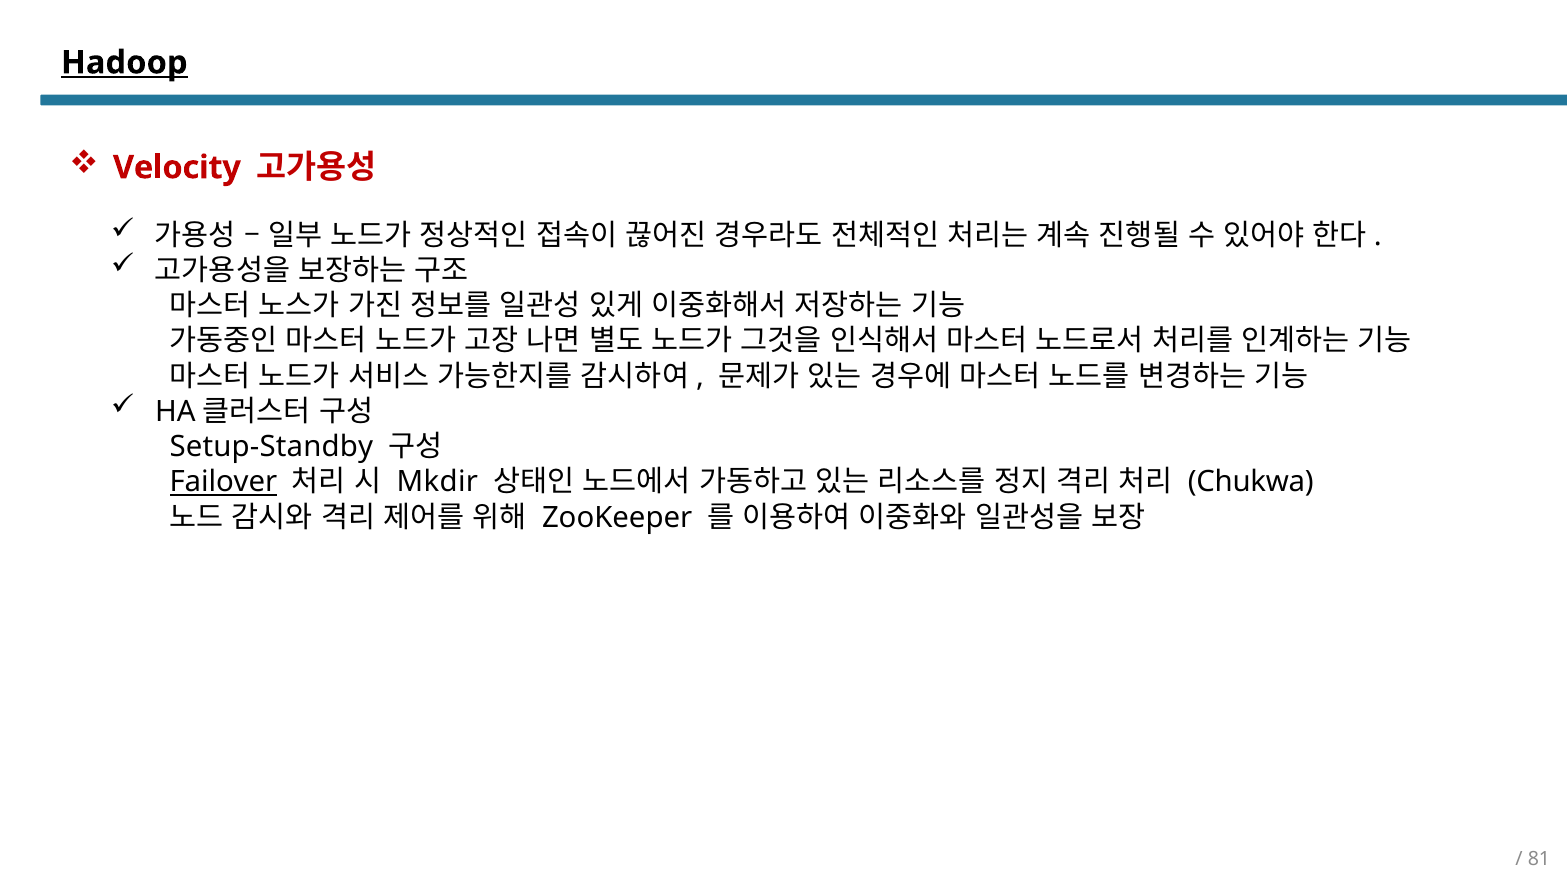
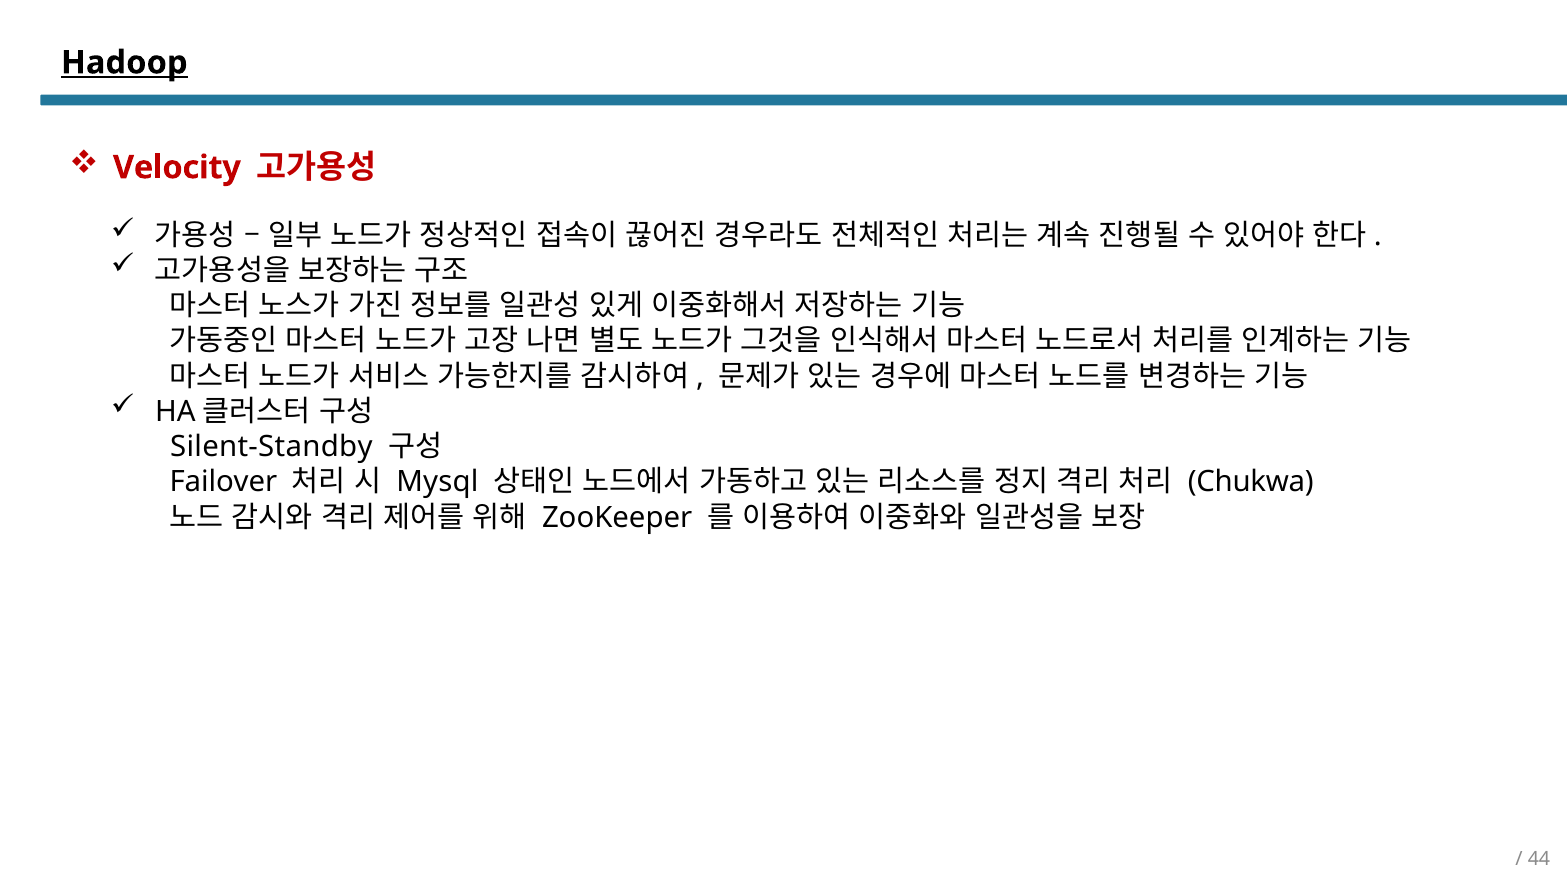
Setup-Standby: Setup-Standby -> Silent-Standby
Failover underline: present -> none
Mkdir: Mkdir -> Mysql
81: 81 -> 44
